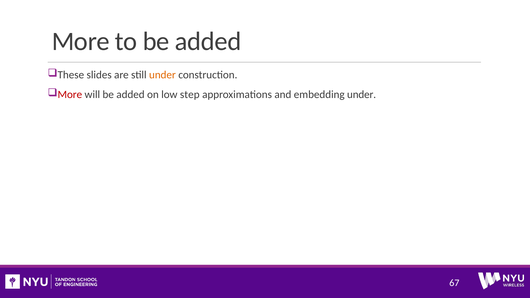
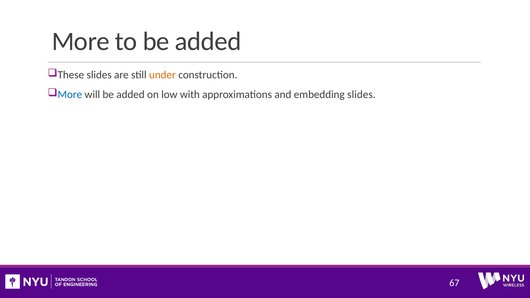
More at (70, 94) colour: red -> blue
step: step -> with
embedding under: under -> slides
